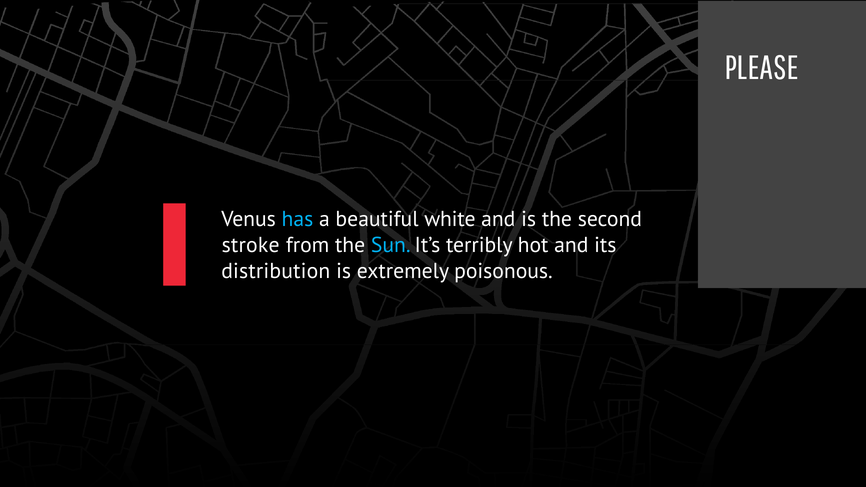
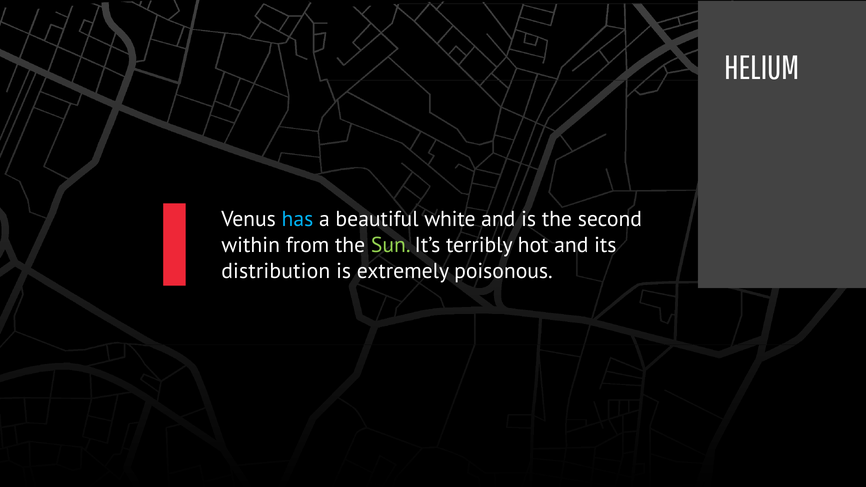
PLEASE: PLEASE -> HELIUM
stroke: stroke -> within
Sun colour: light blue -> light green
